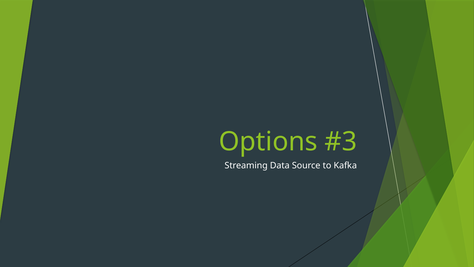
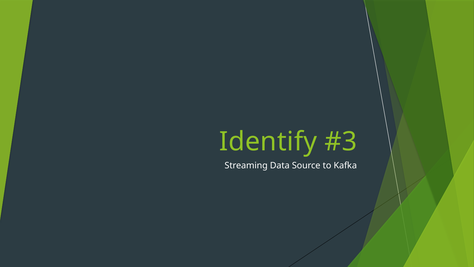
Options: Options -> Identify
